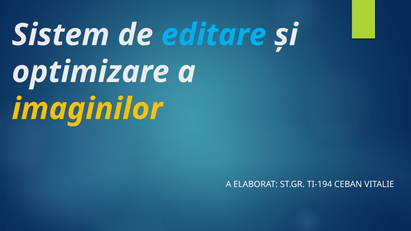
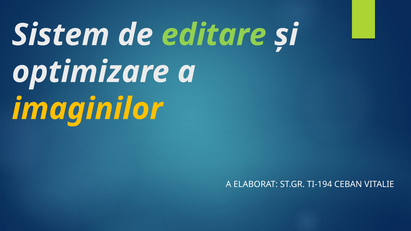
editare colour: light blue -> light green
